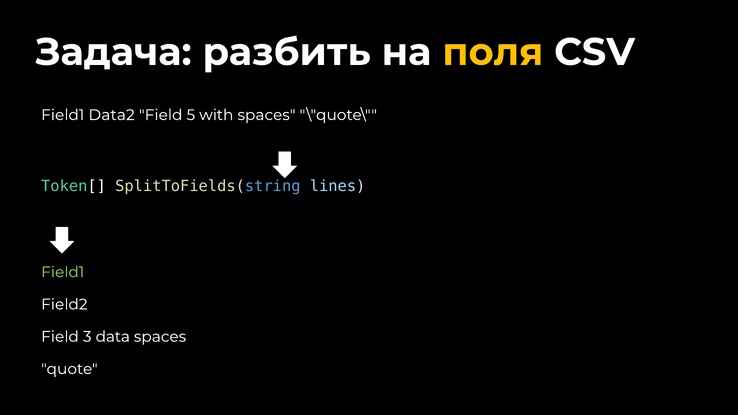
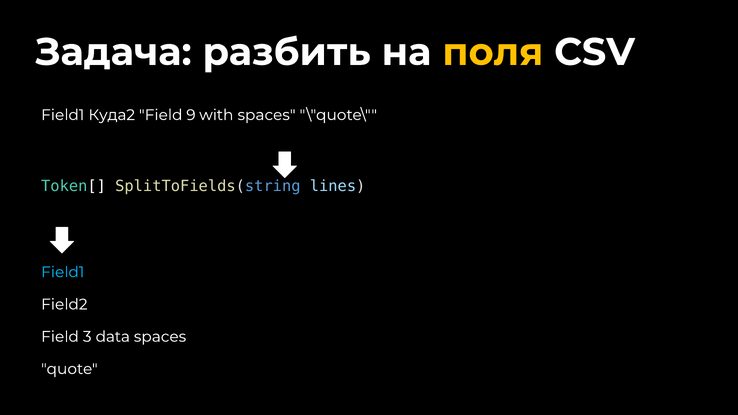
Data2: Data2 -> Куда2
5: 5 -> 9
Field1 at (63, 272) colour: light green -> light blue
